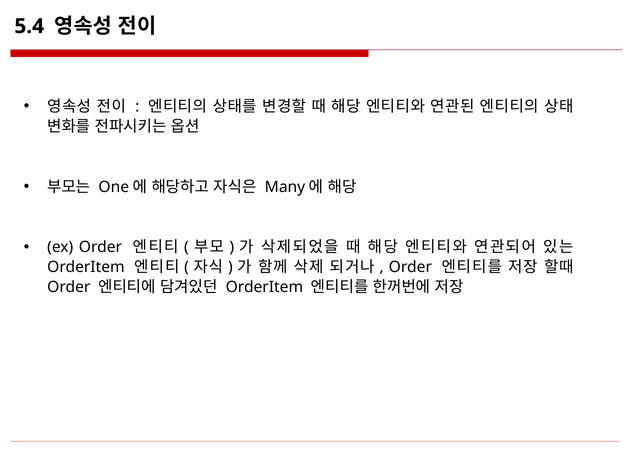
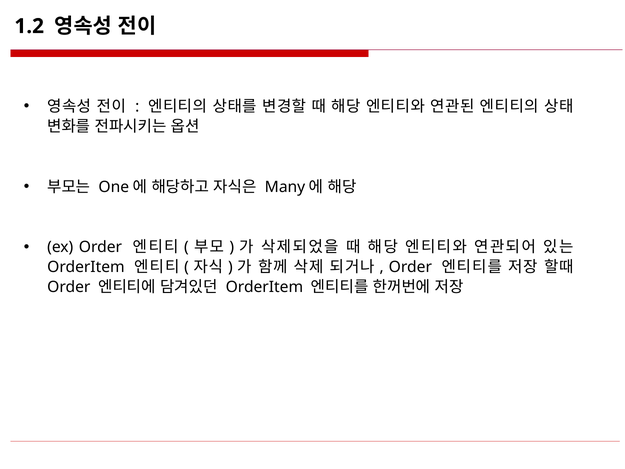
5.4: 5.4 -> 1.2
